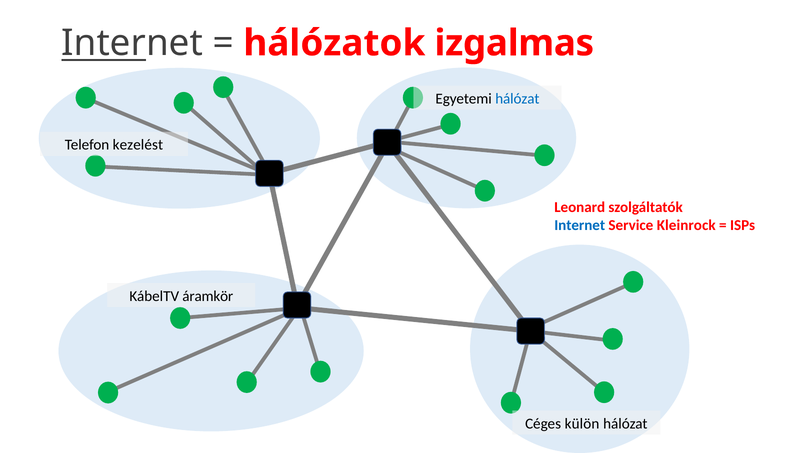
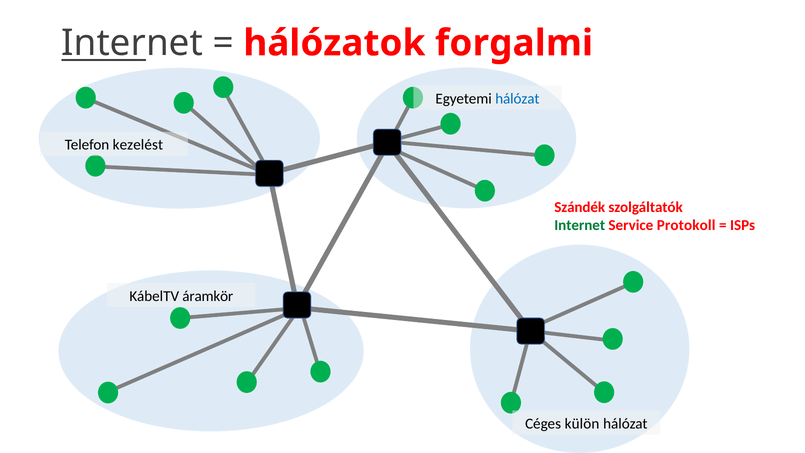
izgalmas: izgalmas -> forgalmi
Leonard: Leonard -> Szándék
Internet at (580, 225) colour: blue -> green
Kleinrock: Kleinrock -> Protokoll
